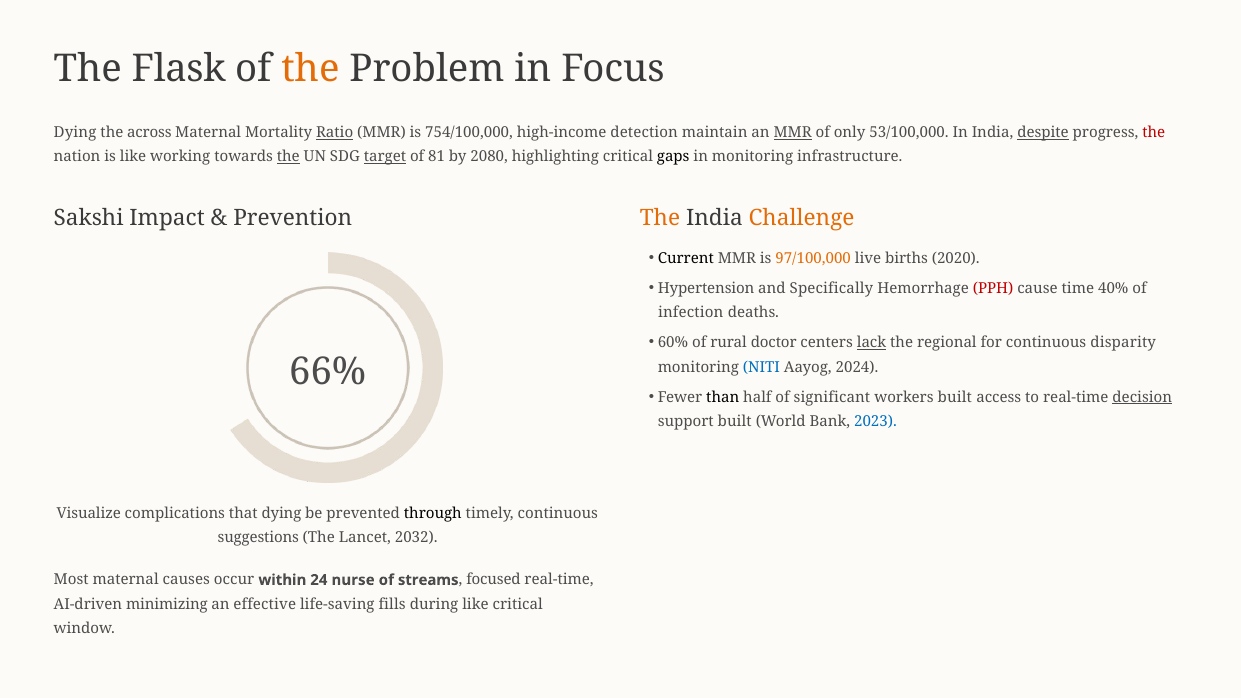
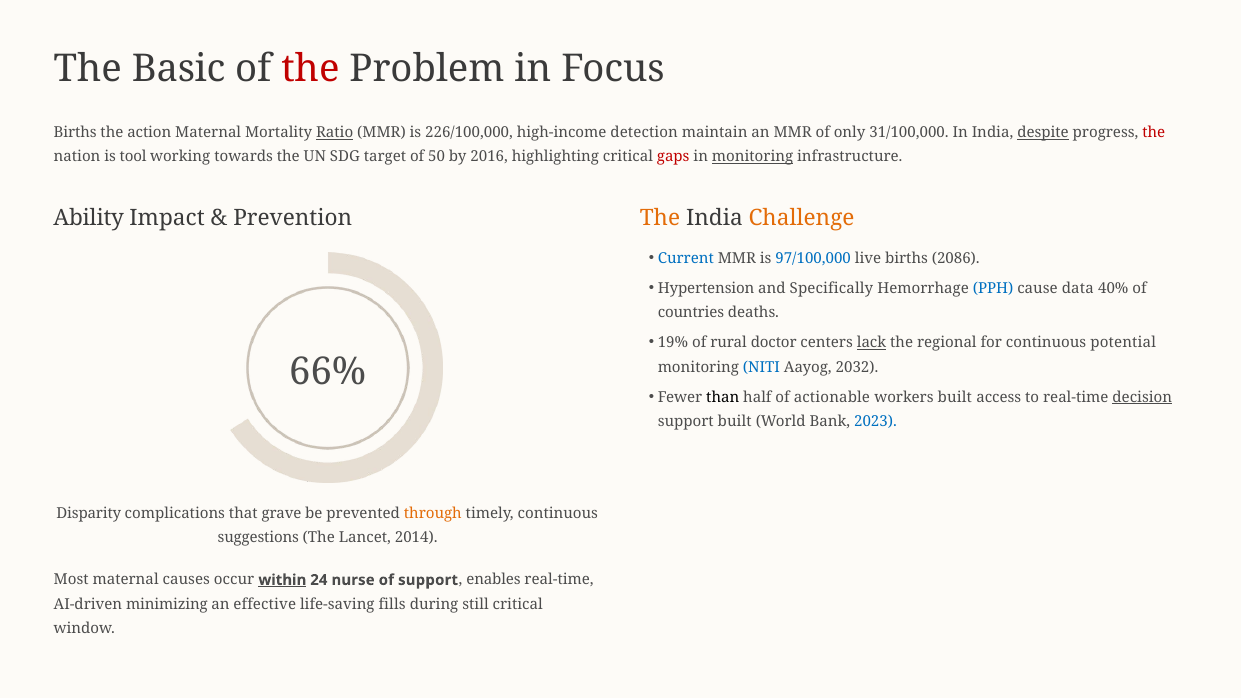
Flask: Flask -> Basic
the at (310, 69) colour: orange -> red
Dying at (75, 133): Dying -> Births
across: across -> action
754/100,000: 754/100,000 -> 226/100,000
MMR at (793, 133) underline: present -> none
53/100,000: 53/100,000 -> 31/100,000
is like: like -> tool
the at (288, 157) underline: present -> none
target underline: present -> none
81: 81 -> 50
2080: 2080 -> 2016
gaps colour: black -> red
monitoring at (753, 157) underline: none -> present
Sakshi: Sakshi -> Ability
Current colour: black -> blue
97/100,000 colour: orange -> blue
2020: 2020 -> 2086
PPH colour: red -> blue
time: time -> data
infection: infection -> countries
60%: 60% -> 19%
disparity: disparity -> potential
2024: 2024 -> 2032
significant: significant -> actionable
Visualize: Visualize -> Disparity
that dying: dying -> grave
through colour: black -> orange
2032: 2032 -> 2014
within underline: none -> present
of streams: streams -> support
focused: focused -> enables
during like: like -> still
